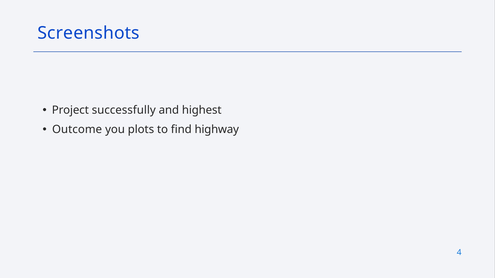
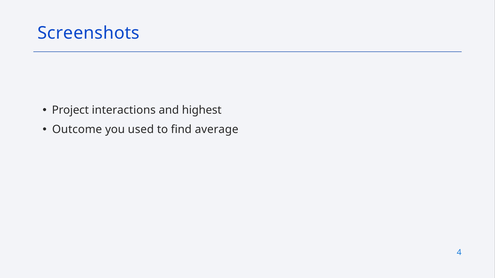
successfully: successfully -> interactions
plots: plots -> used
highway: highway -> average
